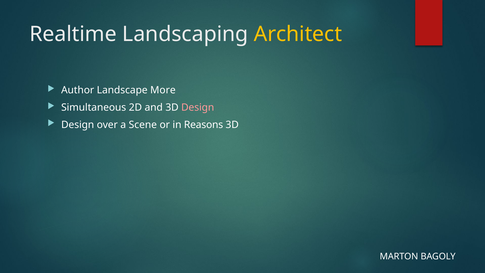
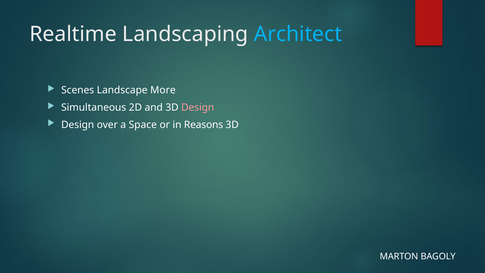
Architect colour: yellow -> light blue
Author: Author -> Scenes
Scene: Scene -> Space
